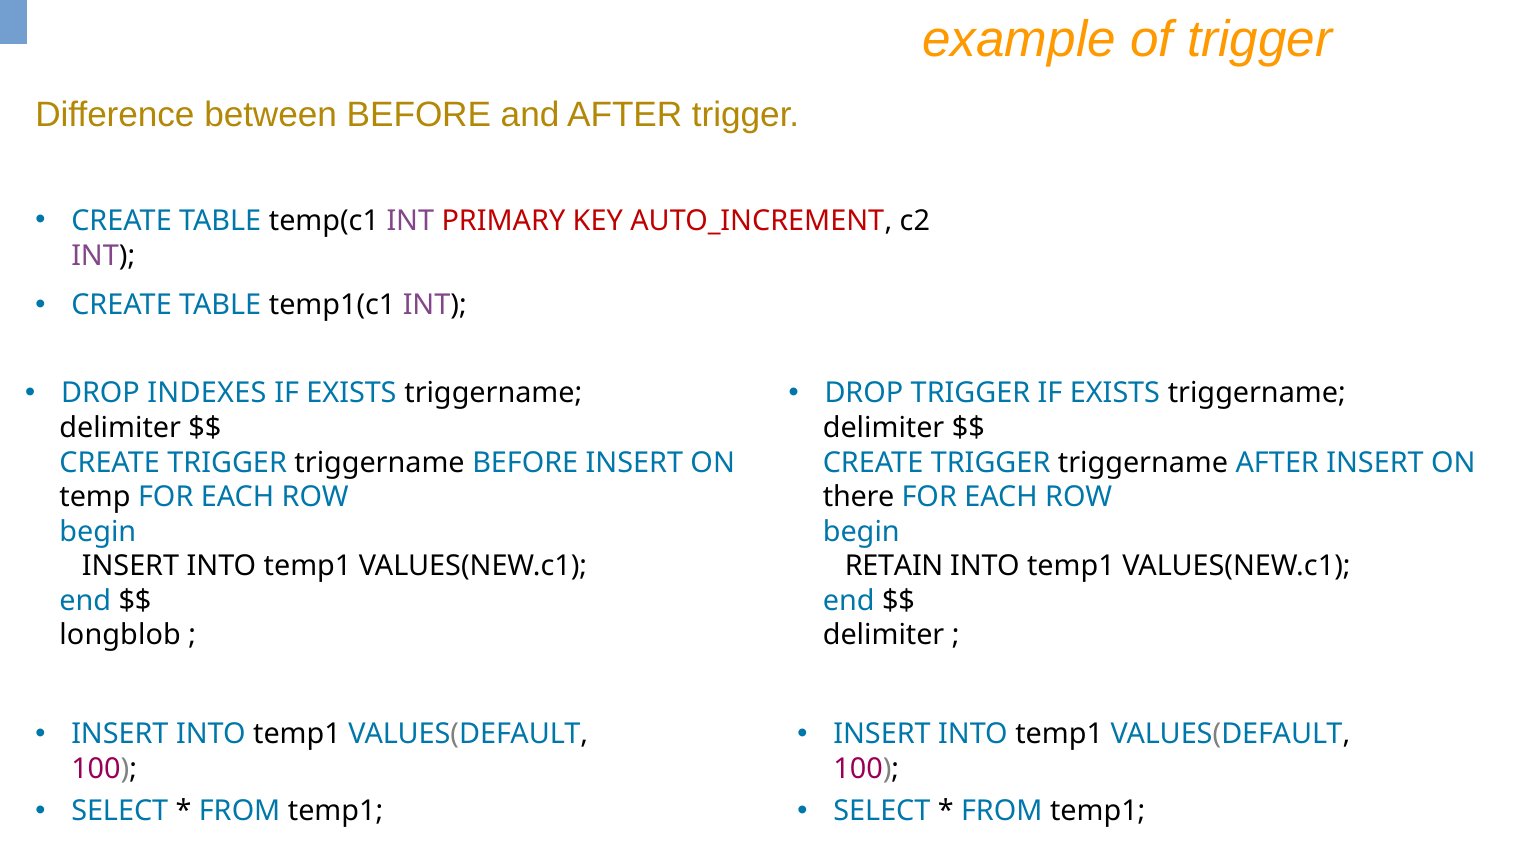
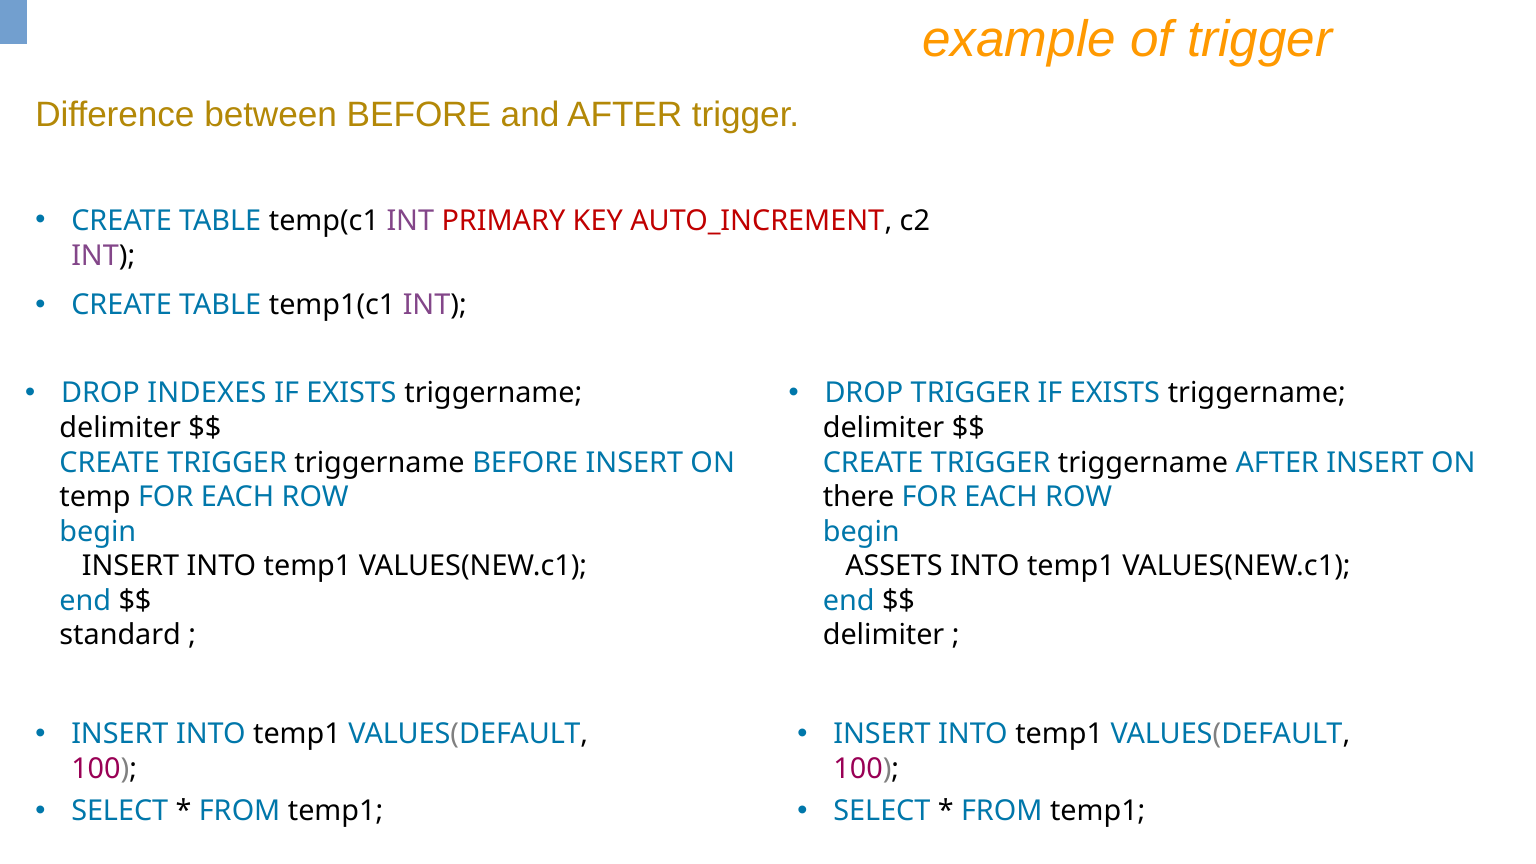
RETAIN: RETAIN -> ASSETS
longblob: longblob -> standard
